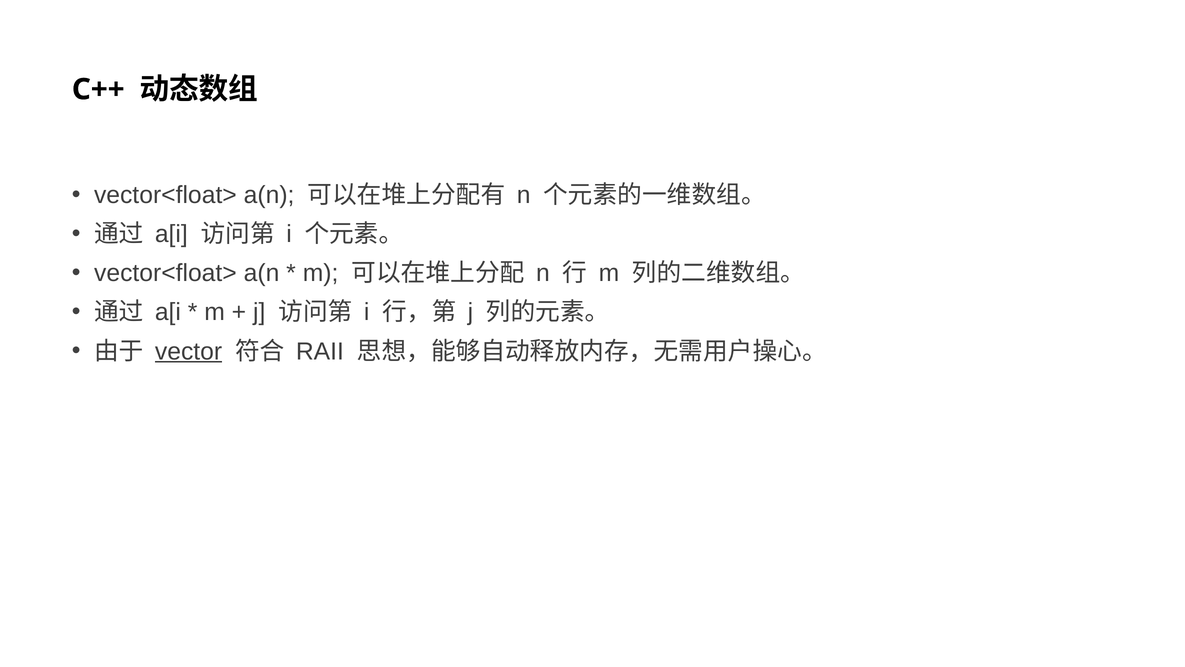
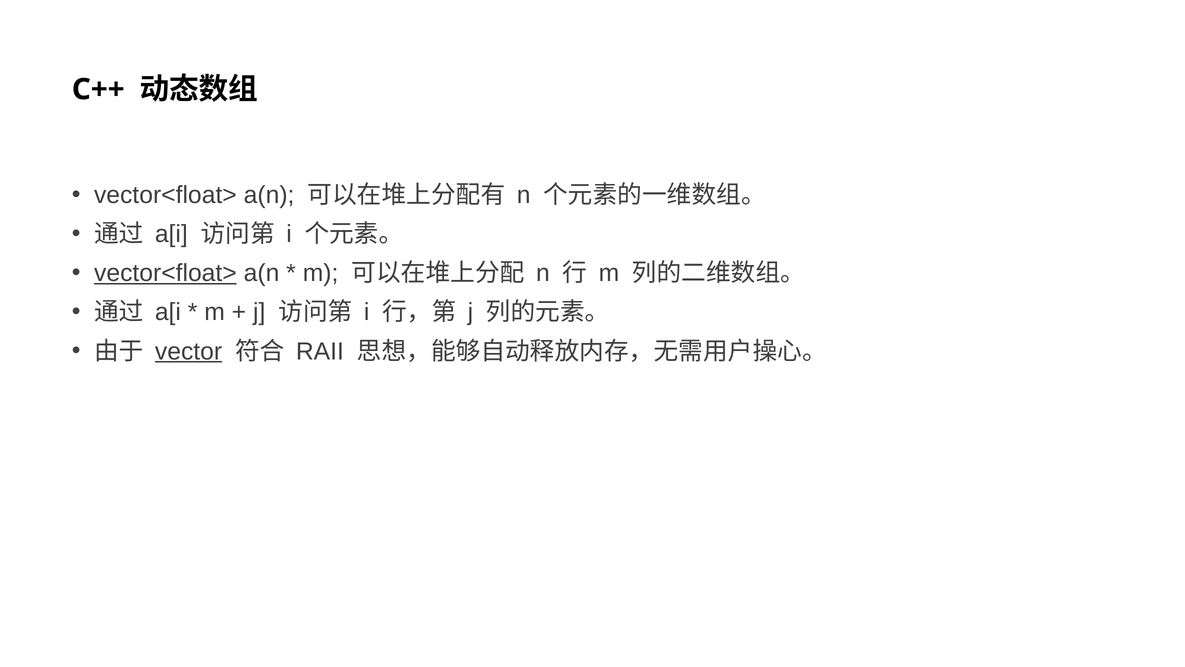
vector<float> at (165, 273) underline: none -> present
